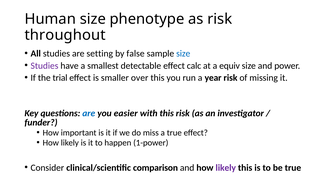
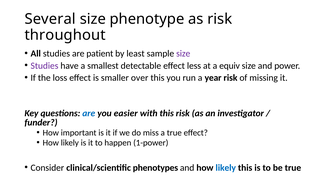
Human: Human -> Several
setting: setting -> patient
false: false -> least
size at (183, 54) colour: blue -> purple
calc: calc -> less
trial: trial -> loss
comparison: comparison -> phenotypes
likely at (226, 168) colour: purple -> blue
